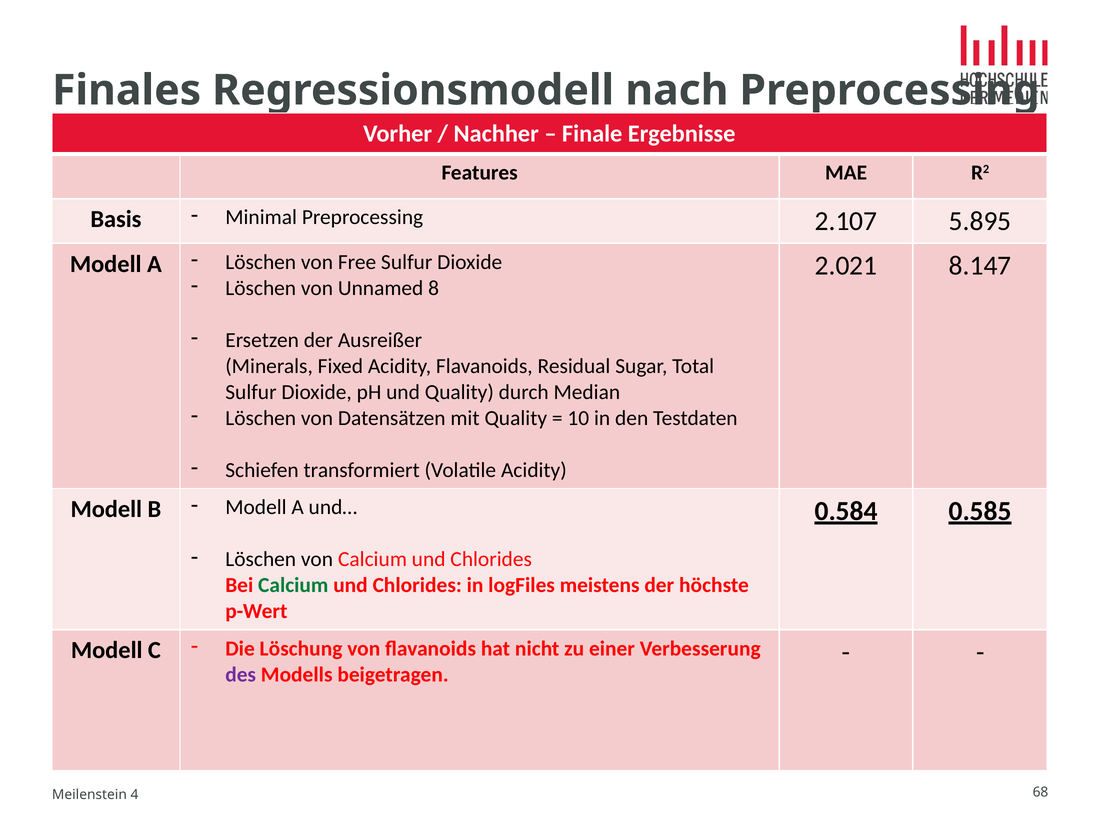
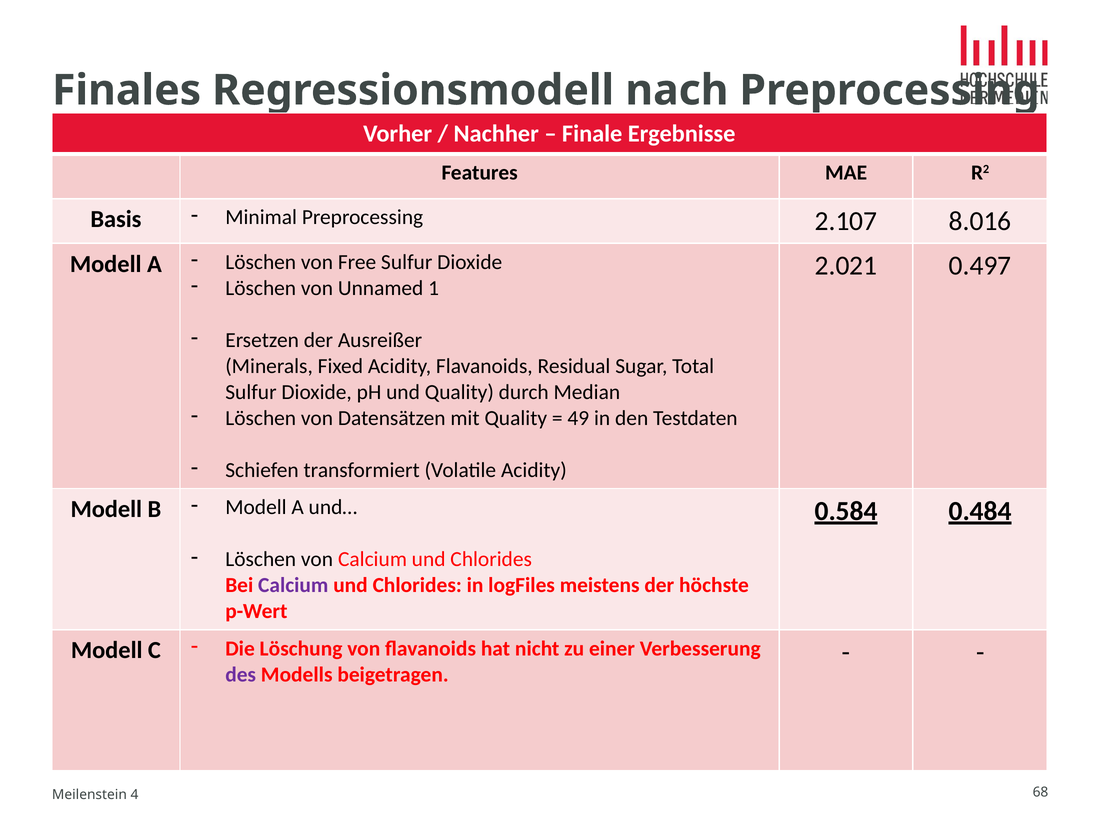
5.895: 5.895 -> 8.016
8.147: 8.147 -> 0.497
8: 8 -> 1
10: 10 -> 49
0.585: 0.585 -> 0.484
Calcium at (293, 585) colour: green -> purple
